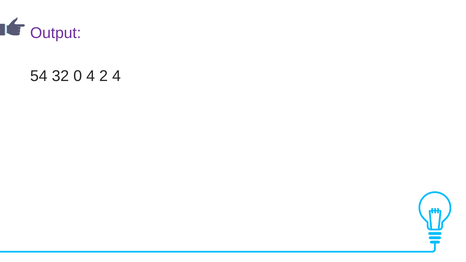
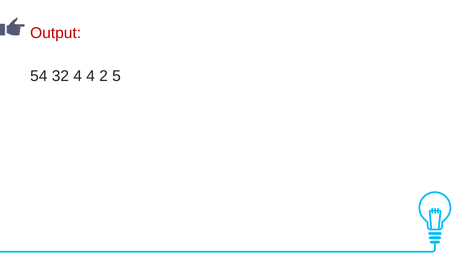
Output colour: purple -> red
32 0: 0 -> 4
2 4: 4 -> 5
